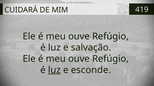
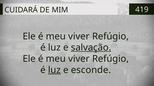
ouve at (79, 37): ouve -> viver
salvação underline: none -> present
ouve at (79, 59): ouve -> viver
